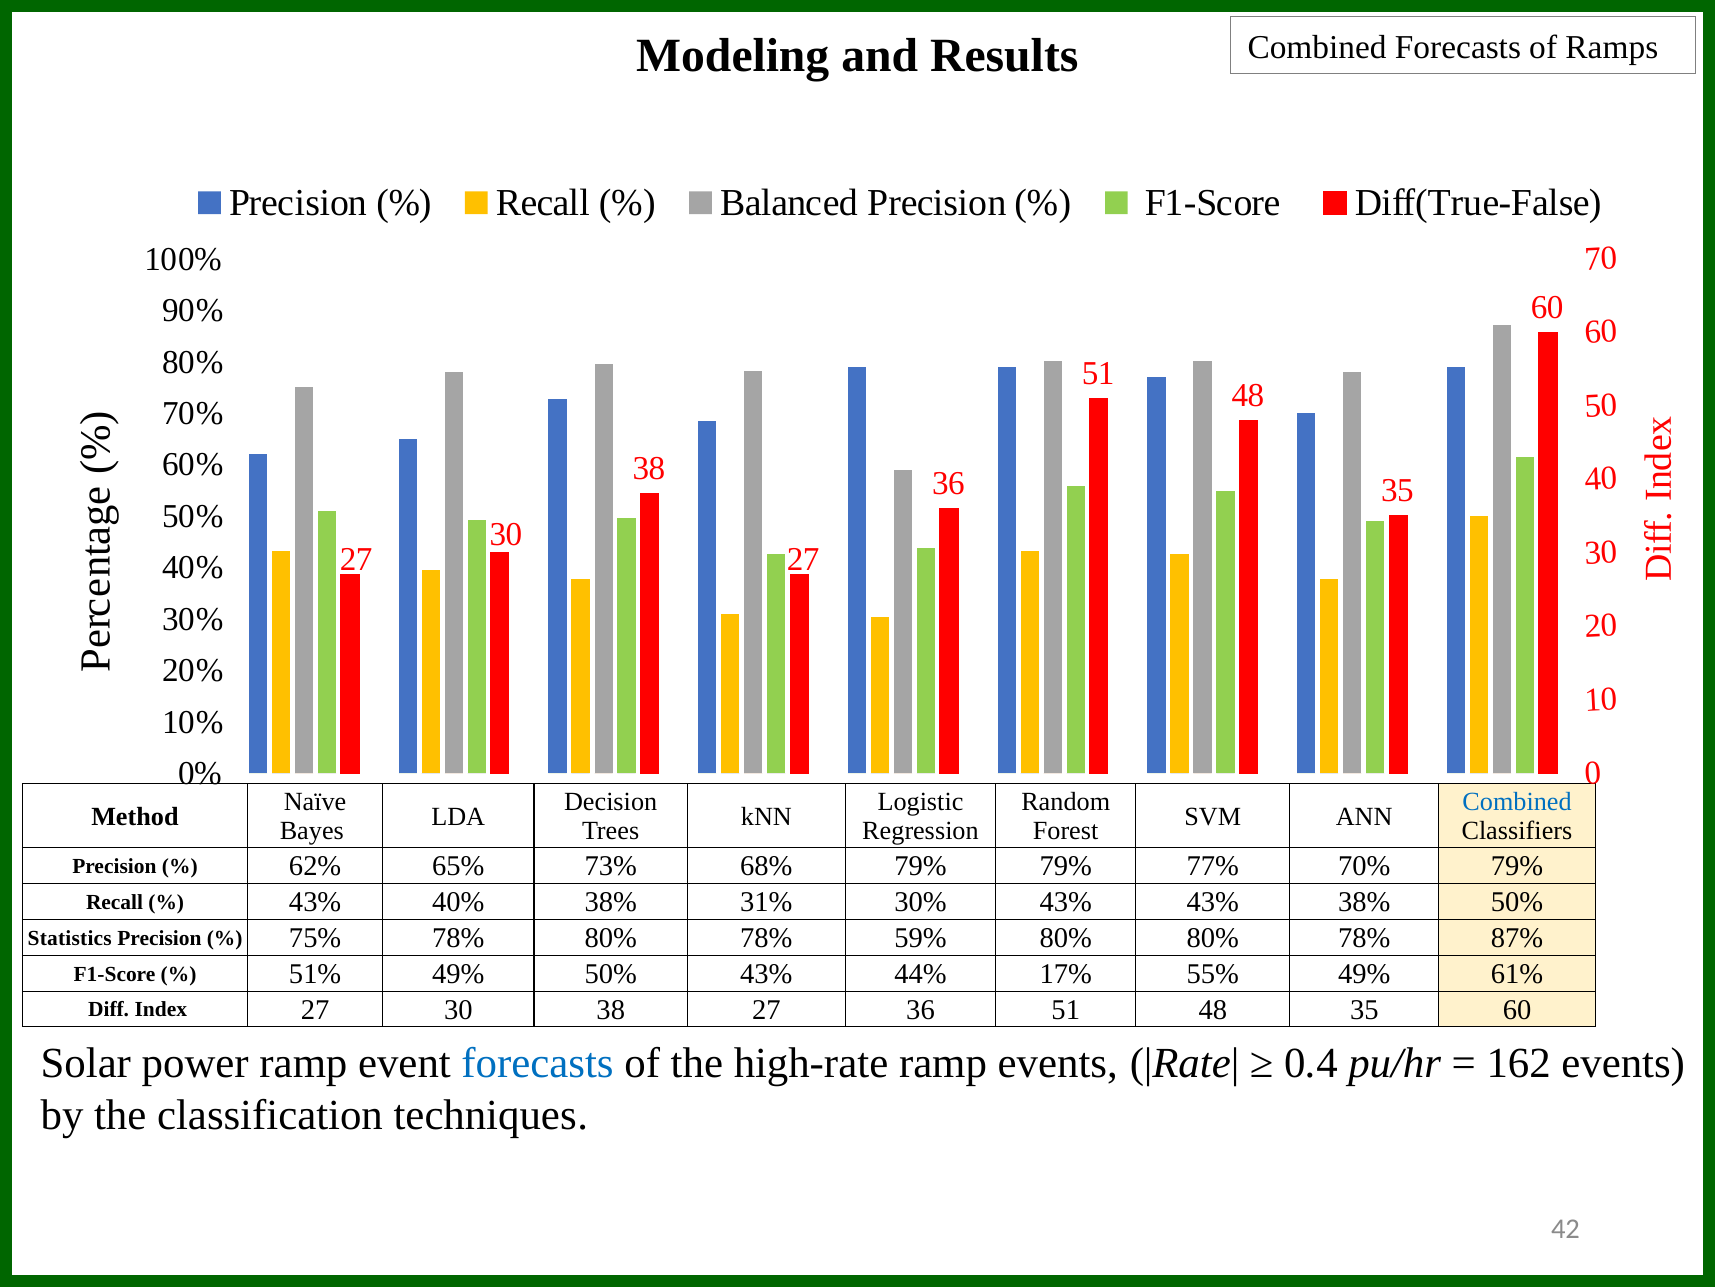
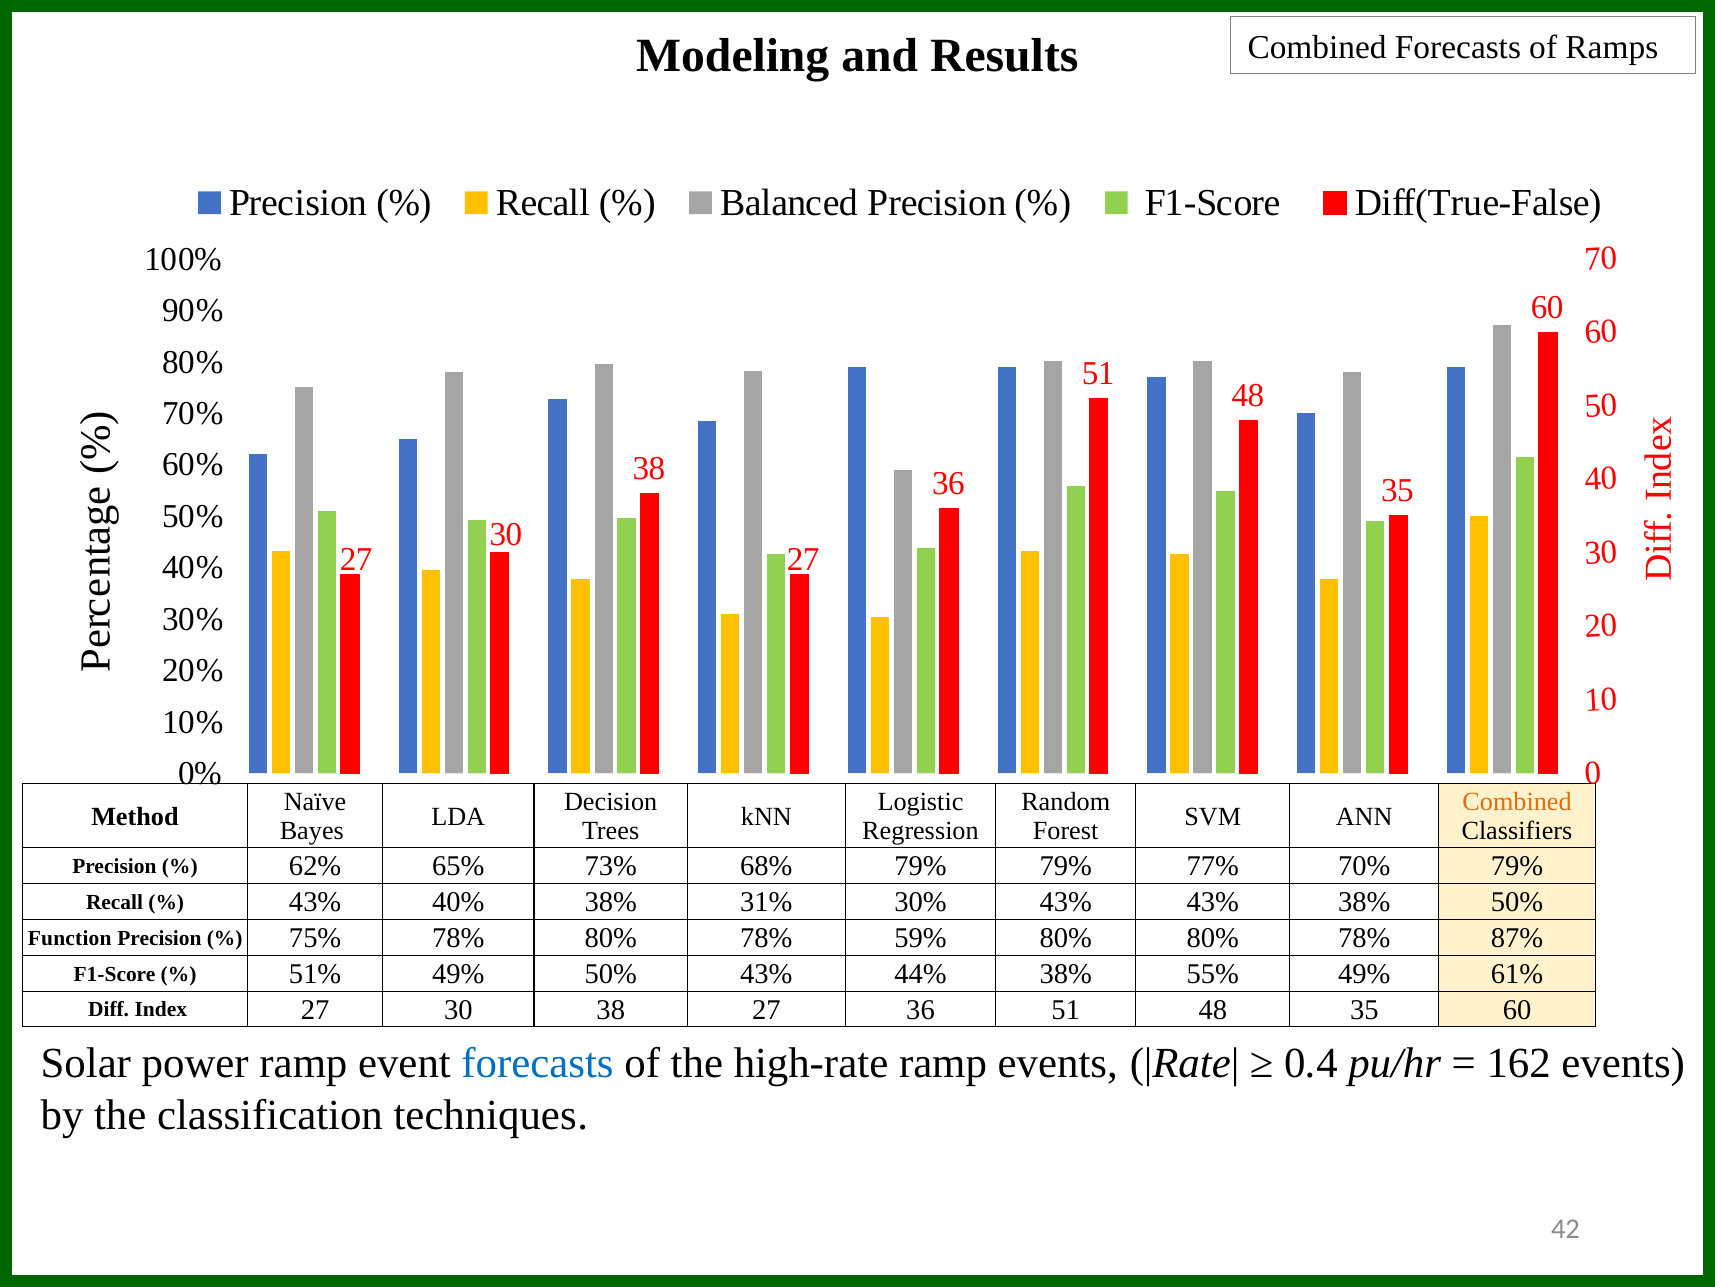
Combined at (1517, 801) colour: blue -> orange
Statistics: Statistics -> Function
44% 17%: 17% -> 38%
